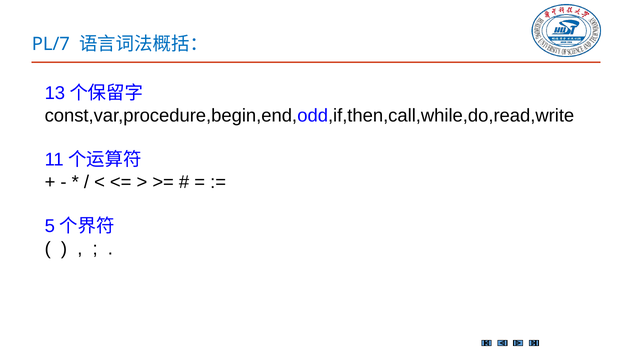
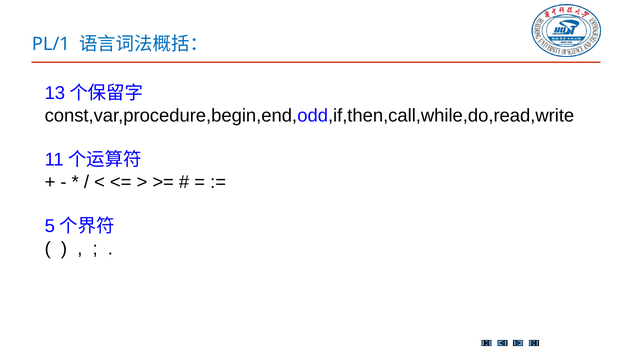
PL/7: PL/7 -> PL/1
